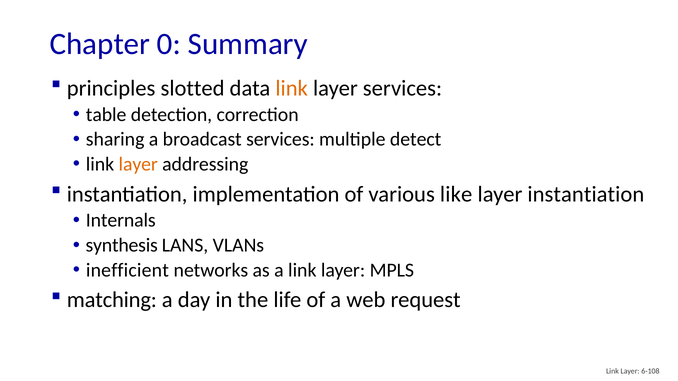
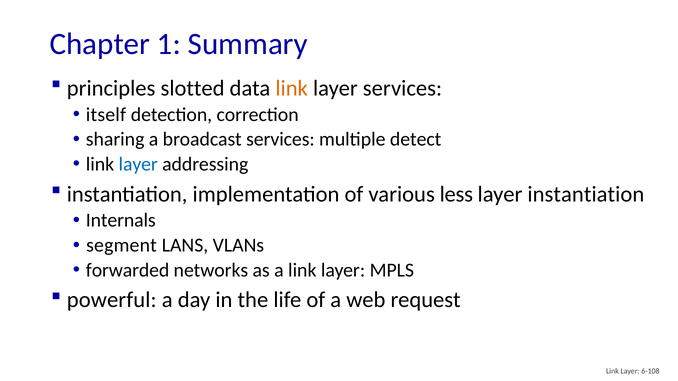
0: 0 -> 1
table: table -> itself
layer at (138, 164) colour: orange -> blue
like: like -> less
synthesis: synthesis -> segment
inefficient: inefficient -> forwarded
matching: matching -> powerful
